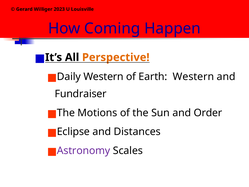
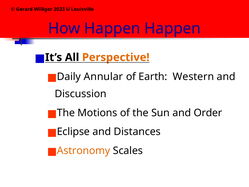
How Coming: Coming -> Happen
Daily Western: Western -> Annular
Fundraiser: Fundraiser -> Discussion
Astronomy colour: purple -> orange
